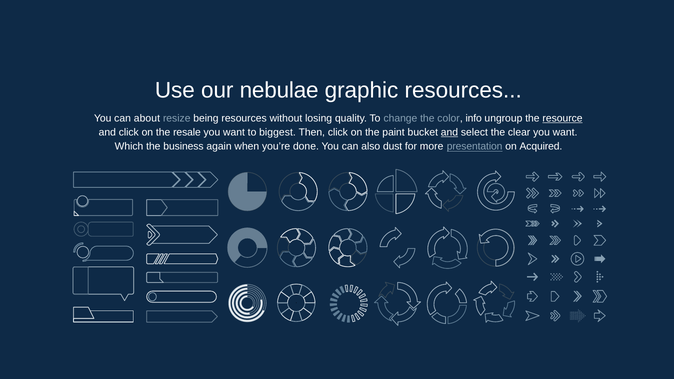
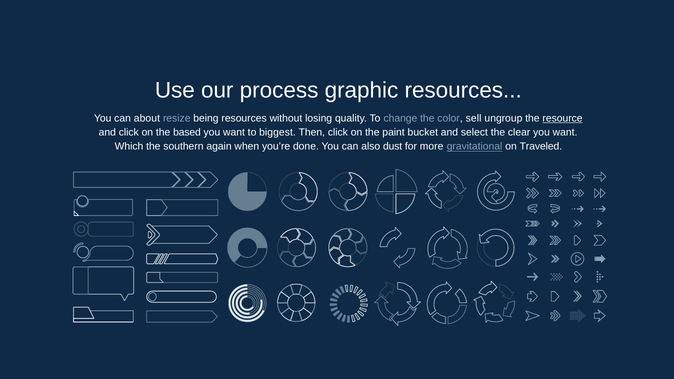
nebulae: nebulae -> process
info: info -> sell
resale: resale -> based
and at (449, 132) underline: present -> none
business: business -> southern
presentation: presentation -> gravitational
Acquired: Acquired -> Traveled
